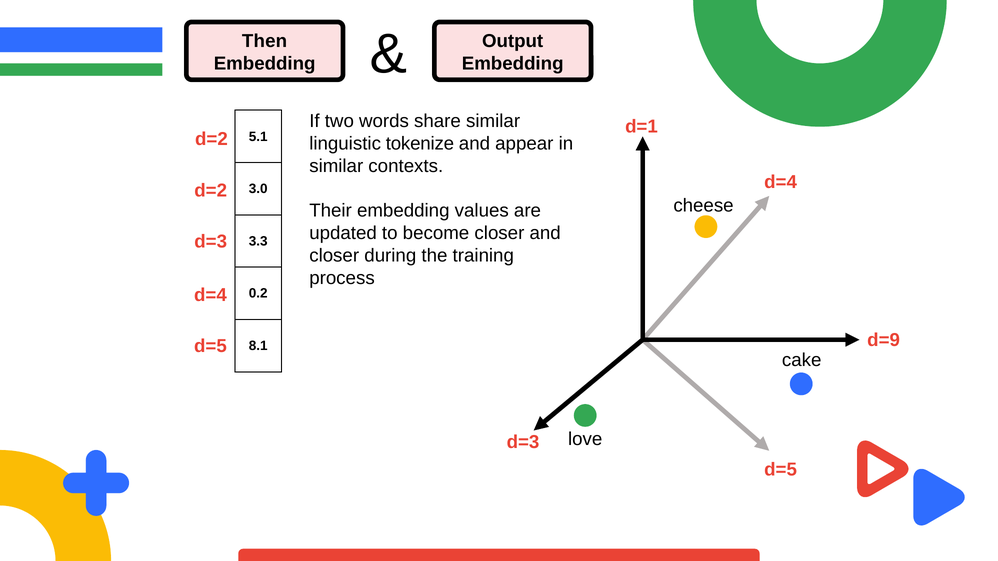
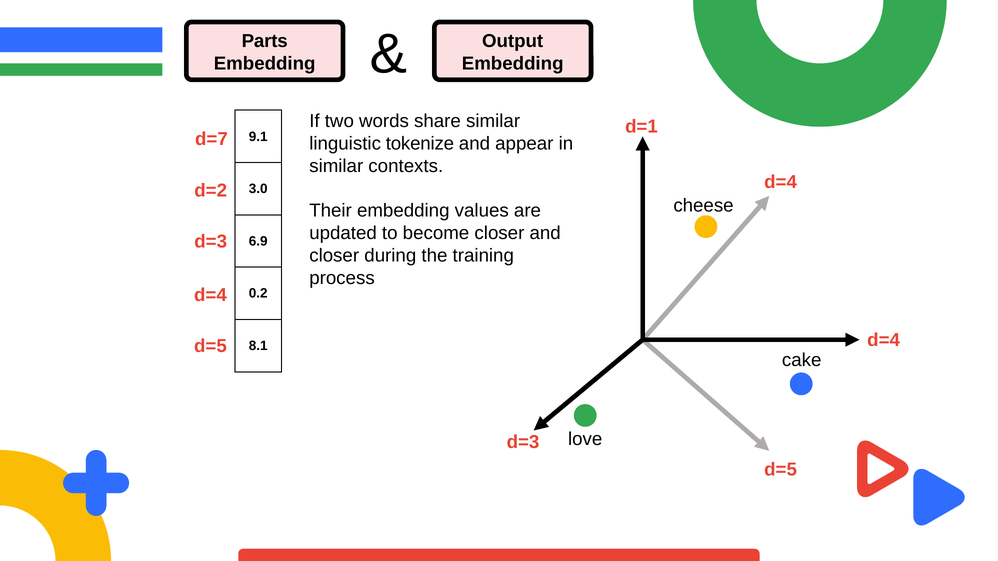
Then: Then -> Parts
5.1: 5.1 -> 9.1
d=2 at (211, 139): d=2 -> d=7
3.3: 3.3 -> 6.9
d=9 at (884, 340): d=9 -> d=4
